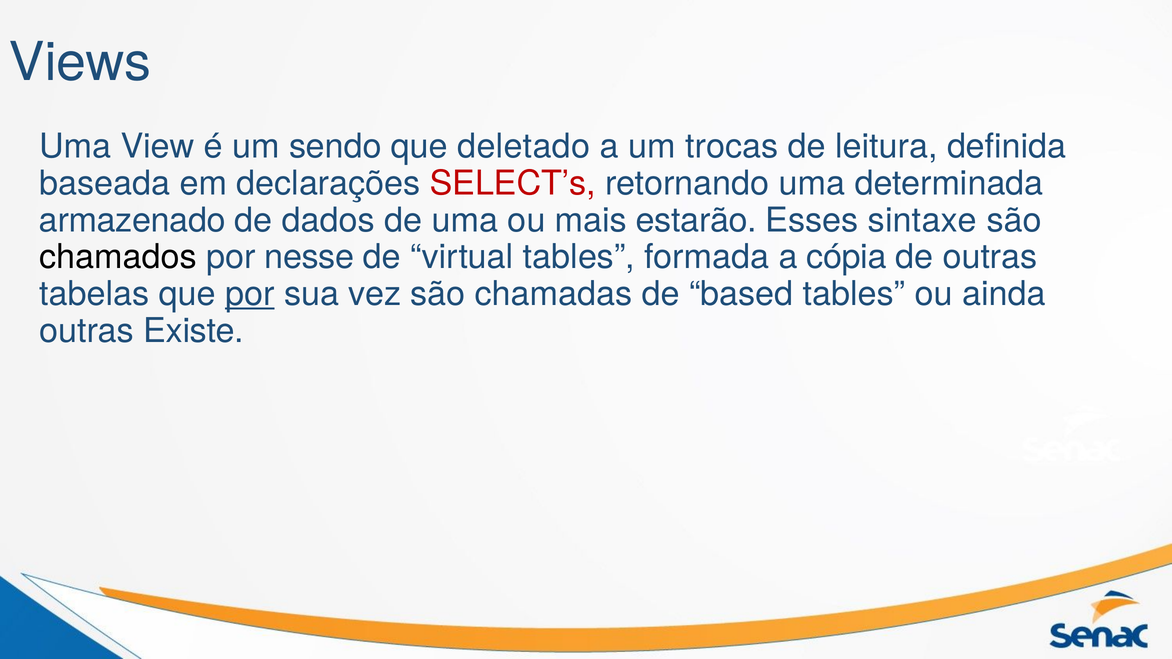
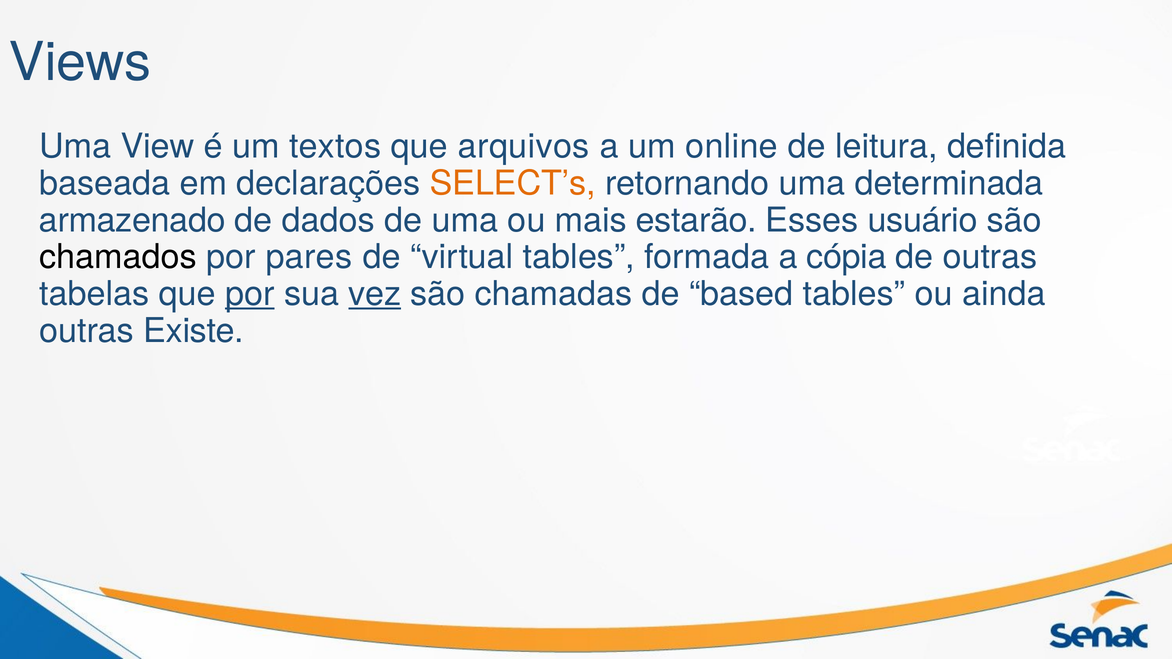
sendo: sendo -> textos
deletado: deletado -> arquivos
trocas: trocas -> online
SELECT’s colour: red -> orange
sintaxe: sintaxe -> usuário
nesse: nesse -> pares
vez underline: none -> present
